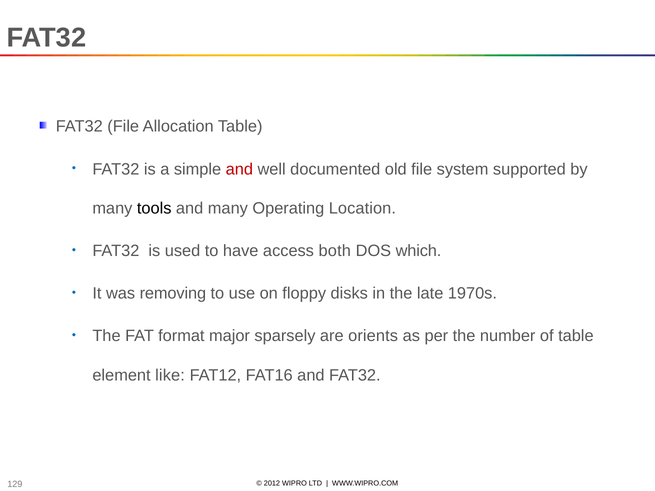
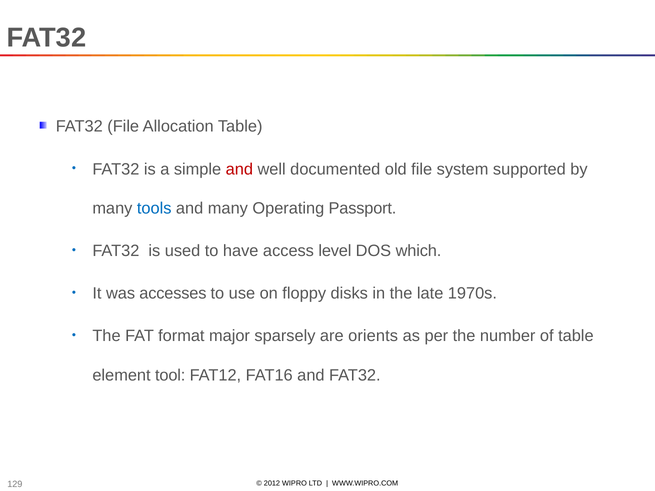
tools colour: black -> blue
Location: Location -> Passport
both: both -> level
removing: removing -> accesses
like: like -> tool
